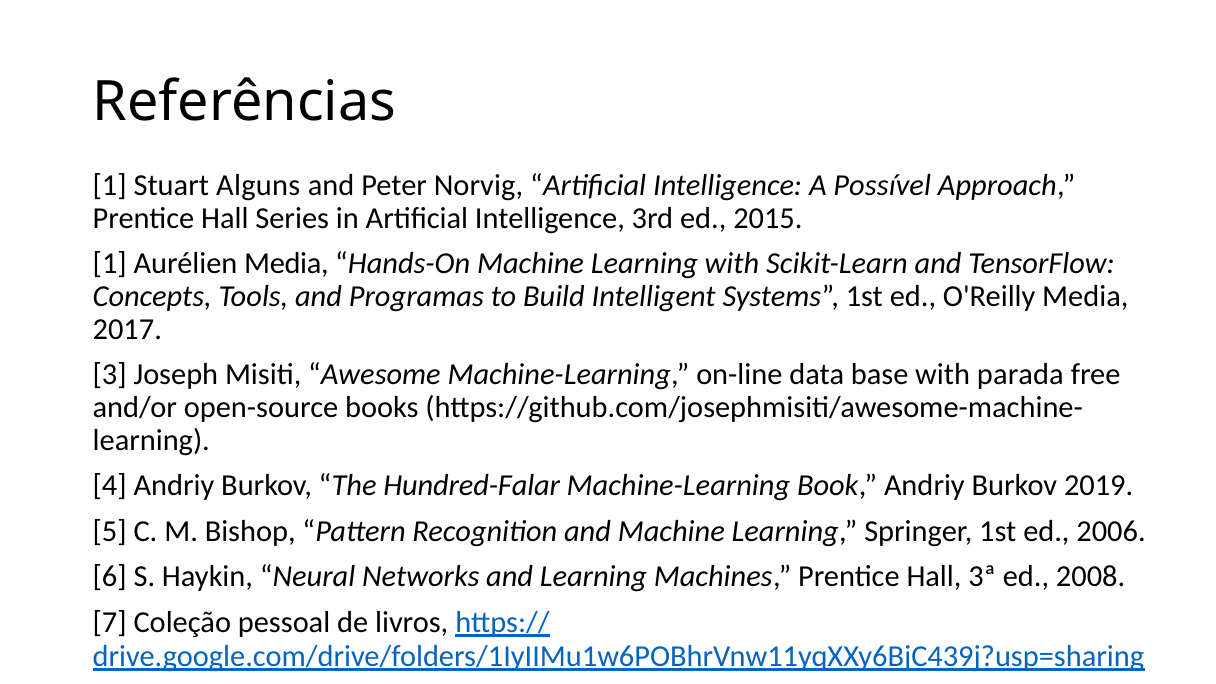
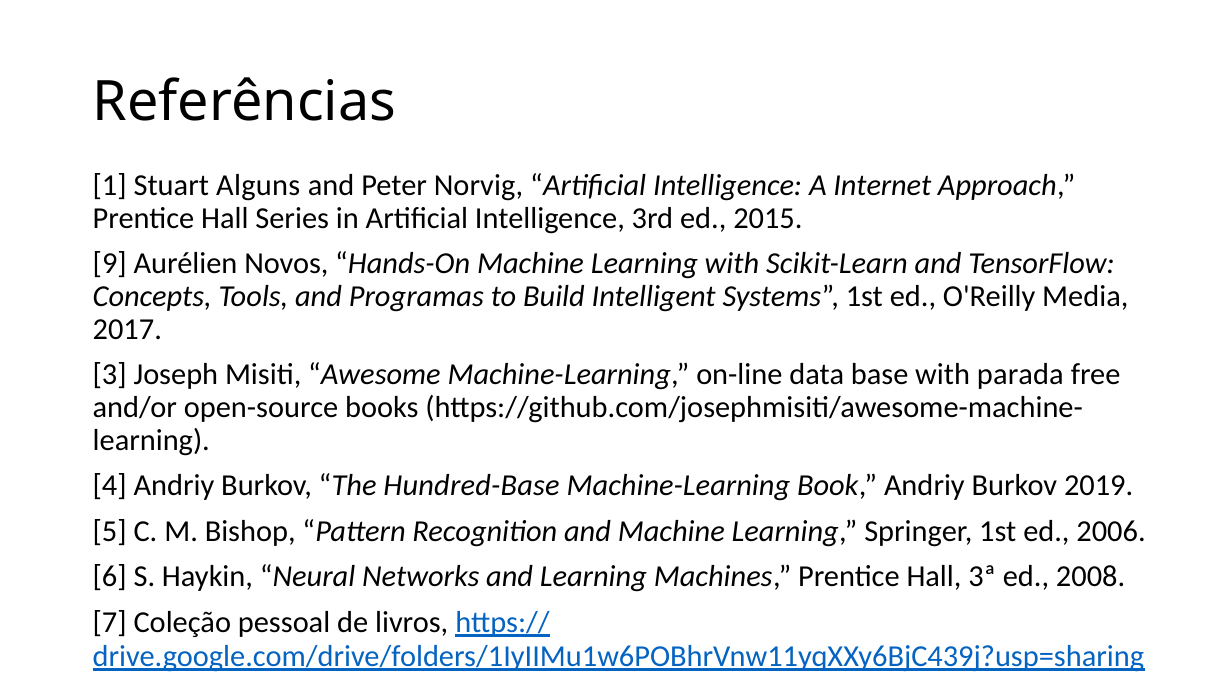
Possível: Possível -> Internet
1 at (110, 264): 1 -> 9
Aurélien Media: Media -> Novos
Hundred-Falar: Hundred-Falar -> Hundred-Base
